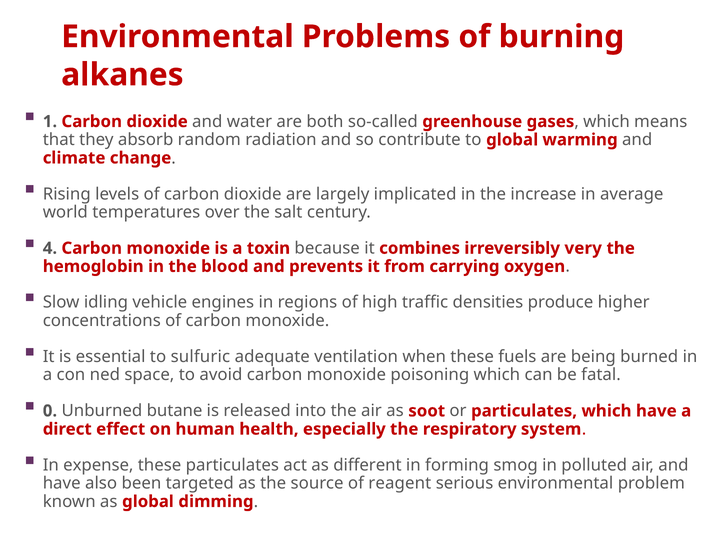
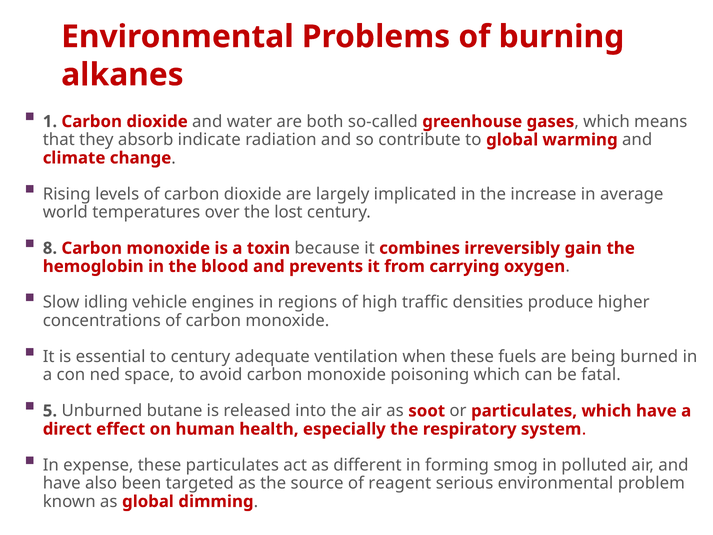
random: random -> indicate
salt: salt -> lost
4: 4 -> 8
very: very -> gain
to sulfuric: sulfuric -> century
0: 0 -> 5
